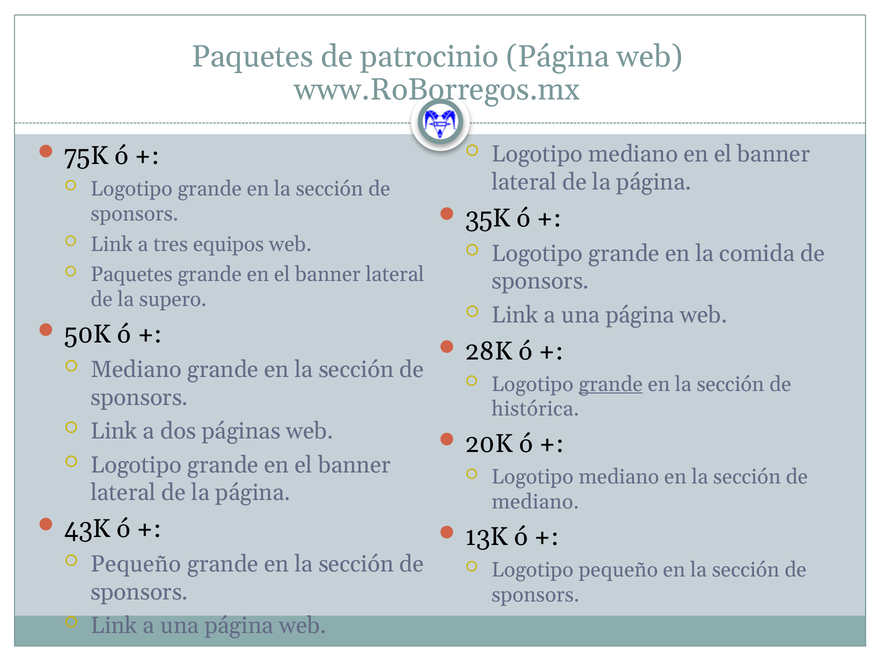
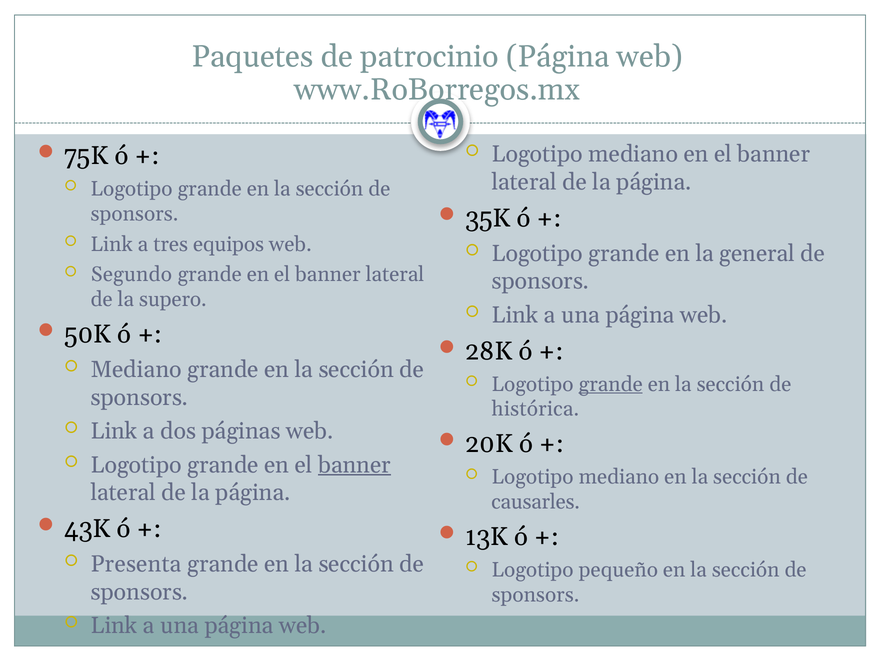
comida: comida -> general
Paquetes at (132, 274): Paquetes -> Segundo
banner at (354, 465) underline: none -> present
mediano at (535, 502): mediano -> causarles
Pequeño at (136, 564): Pequeño -> Presenta
